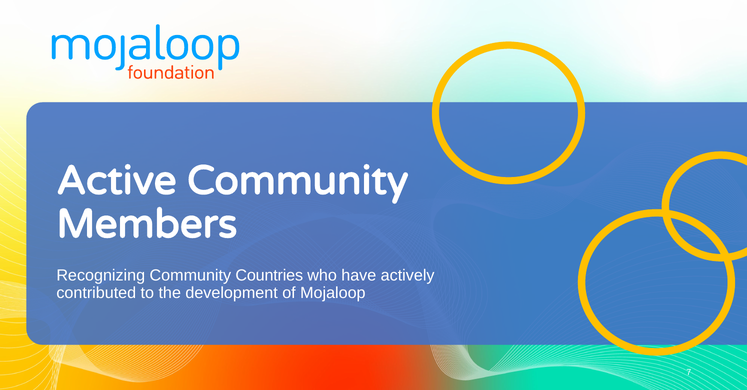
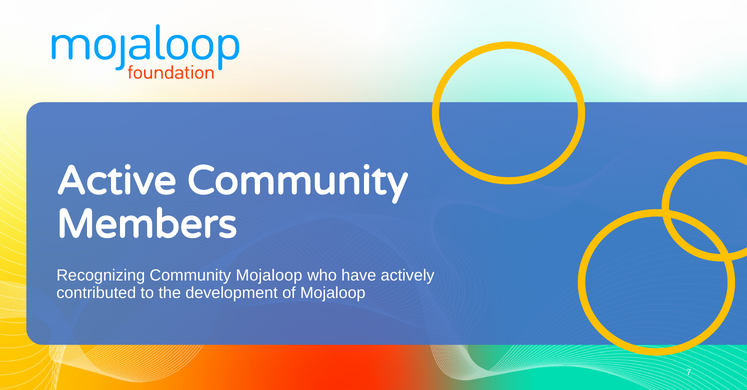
Community Countries: Countries -> Mojaloop
